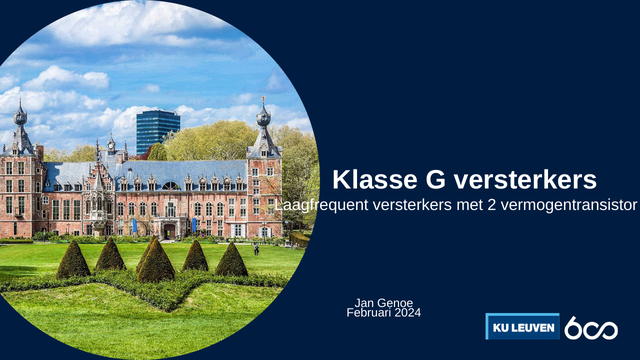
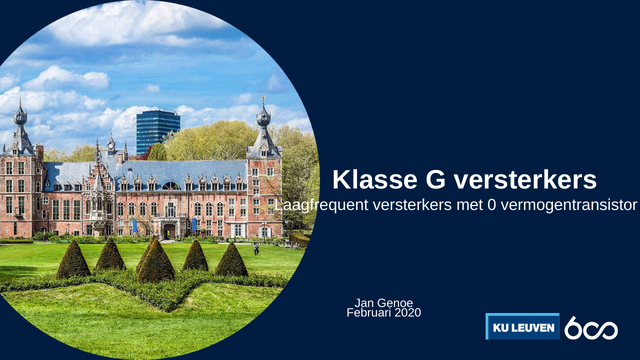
2: 2 -> 0
2024: 2024 -> 2020
